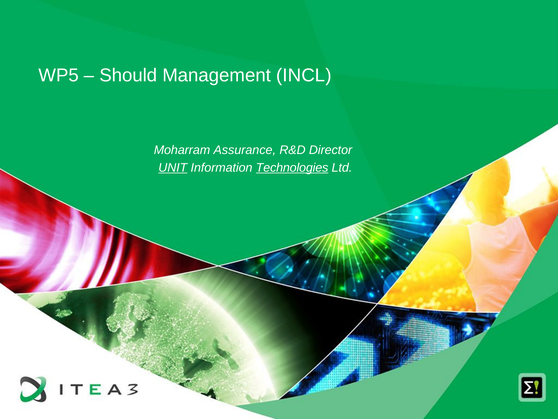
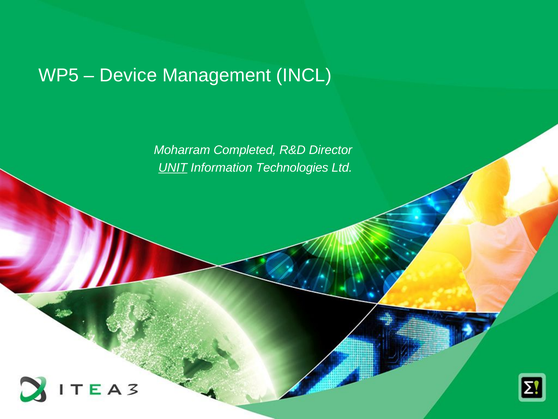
Should: Should -> Device
Assurance: Assurance -> Completed
Technologies underline: present -> none
